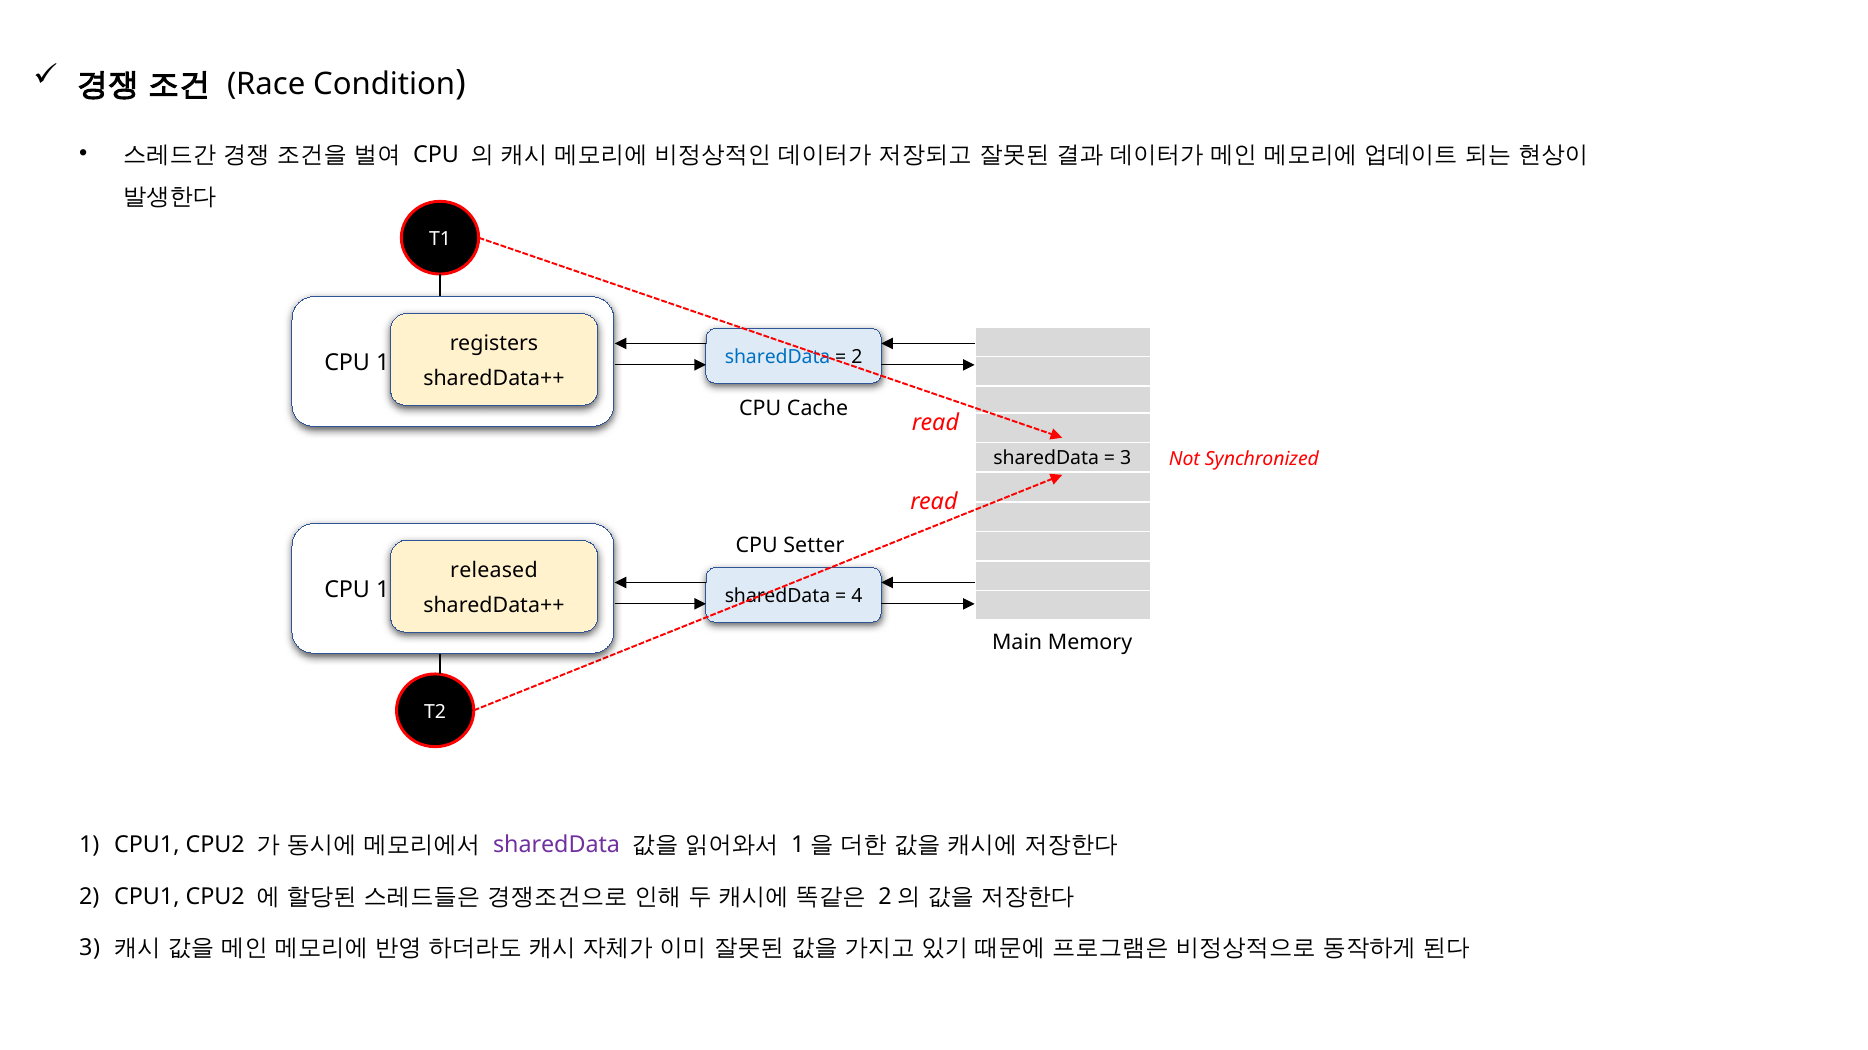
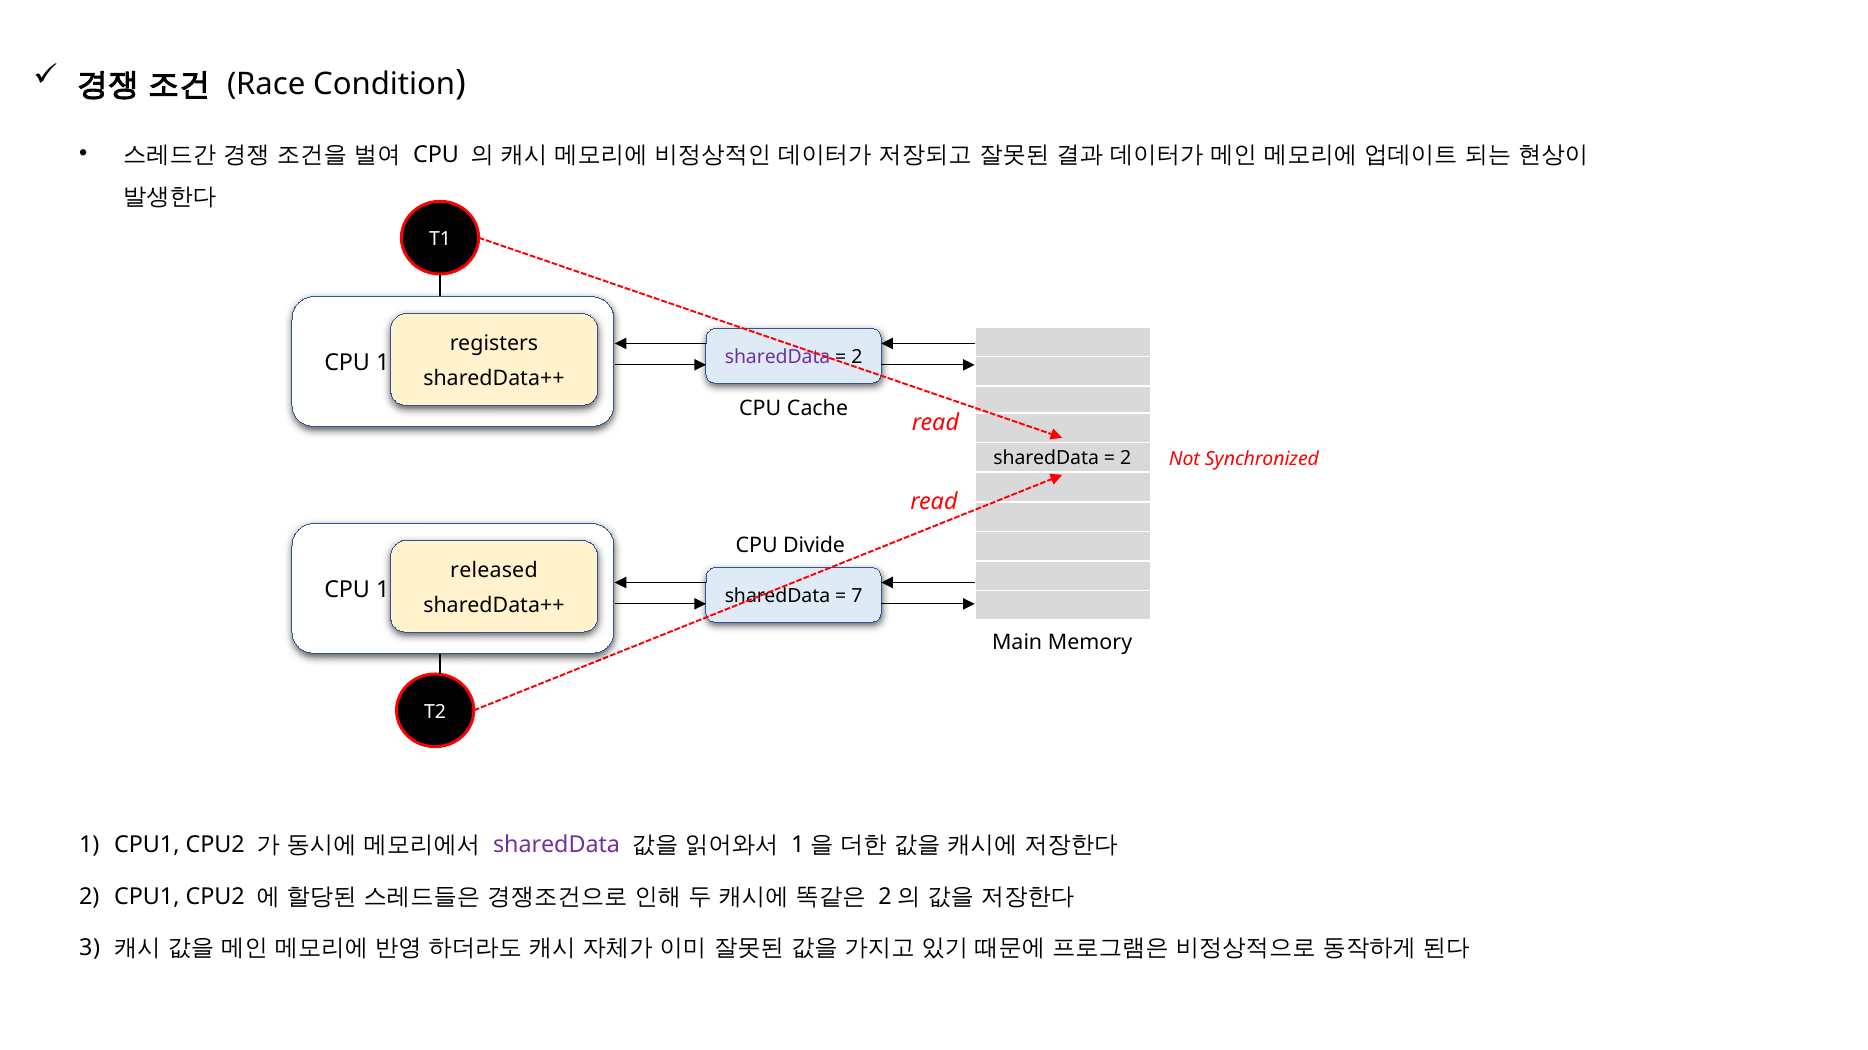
sharedData at (778, 357) colour: blue -> purple
3 at (1126, 458): 3 -> 2
Setter: Setter -> Divide
4: 4 -> 7
